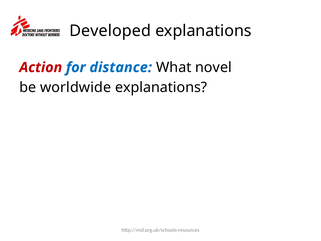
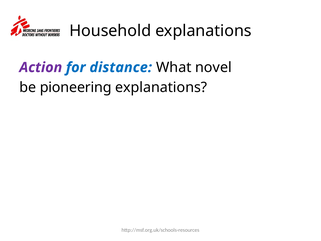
Developed: Developed -> Household
Action colour: red -> purple
worldwide: worldwide -> pioneering
